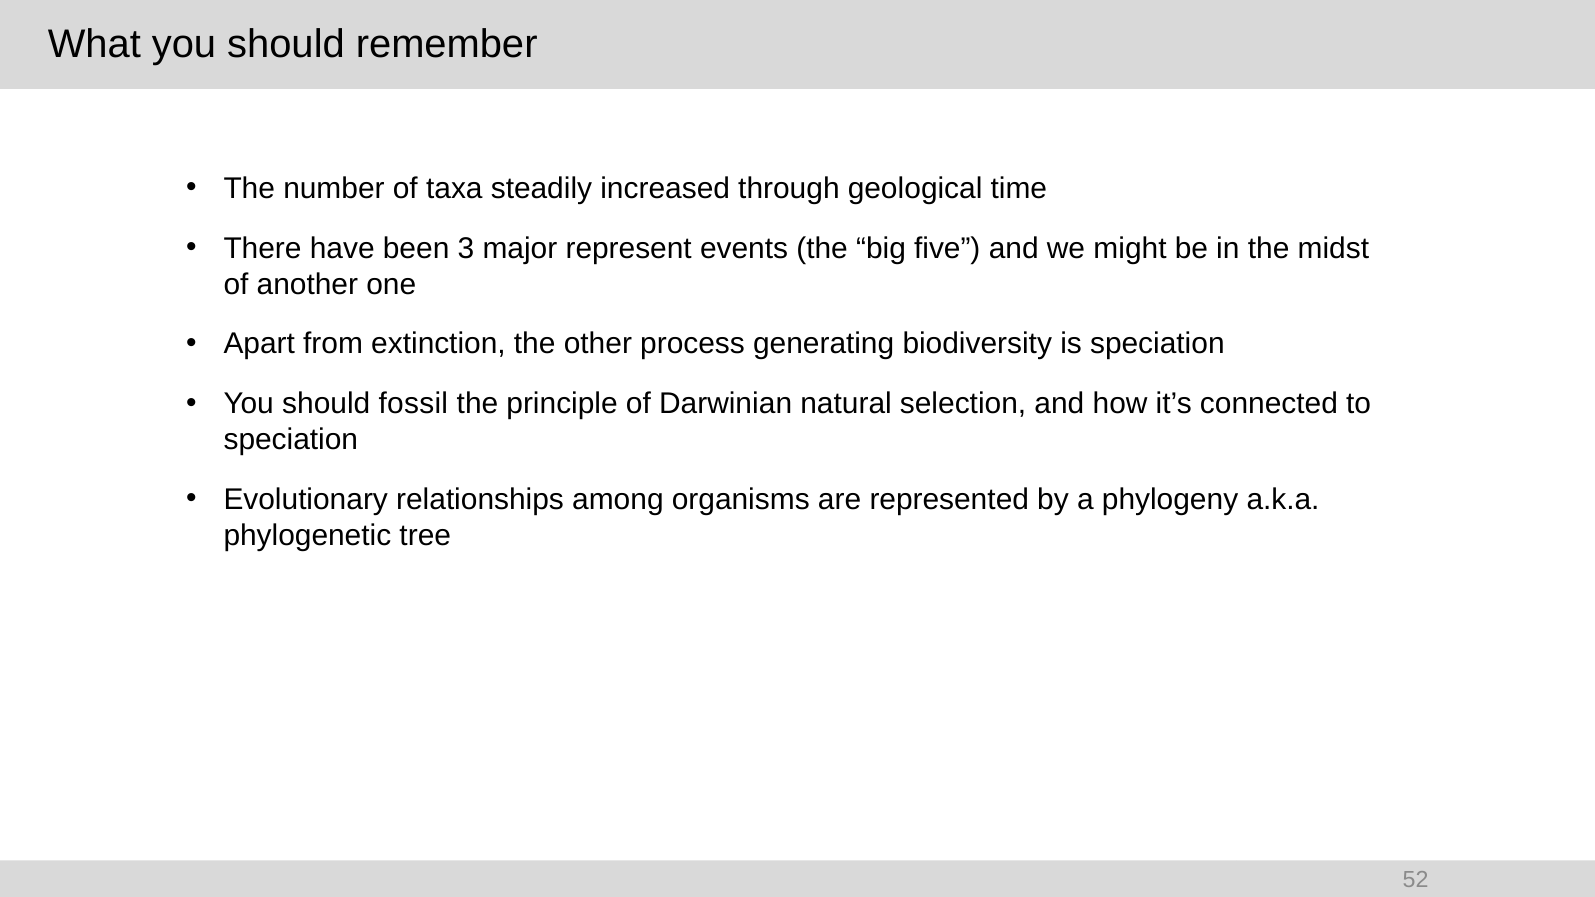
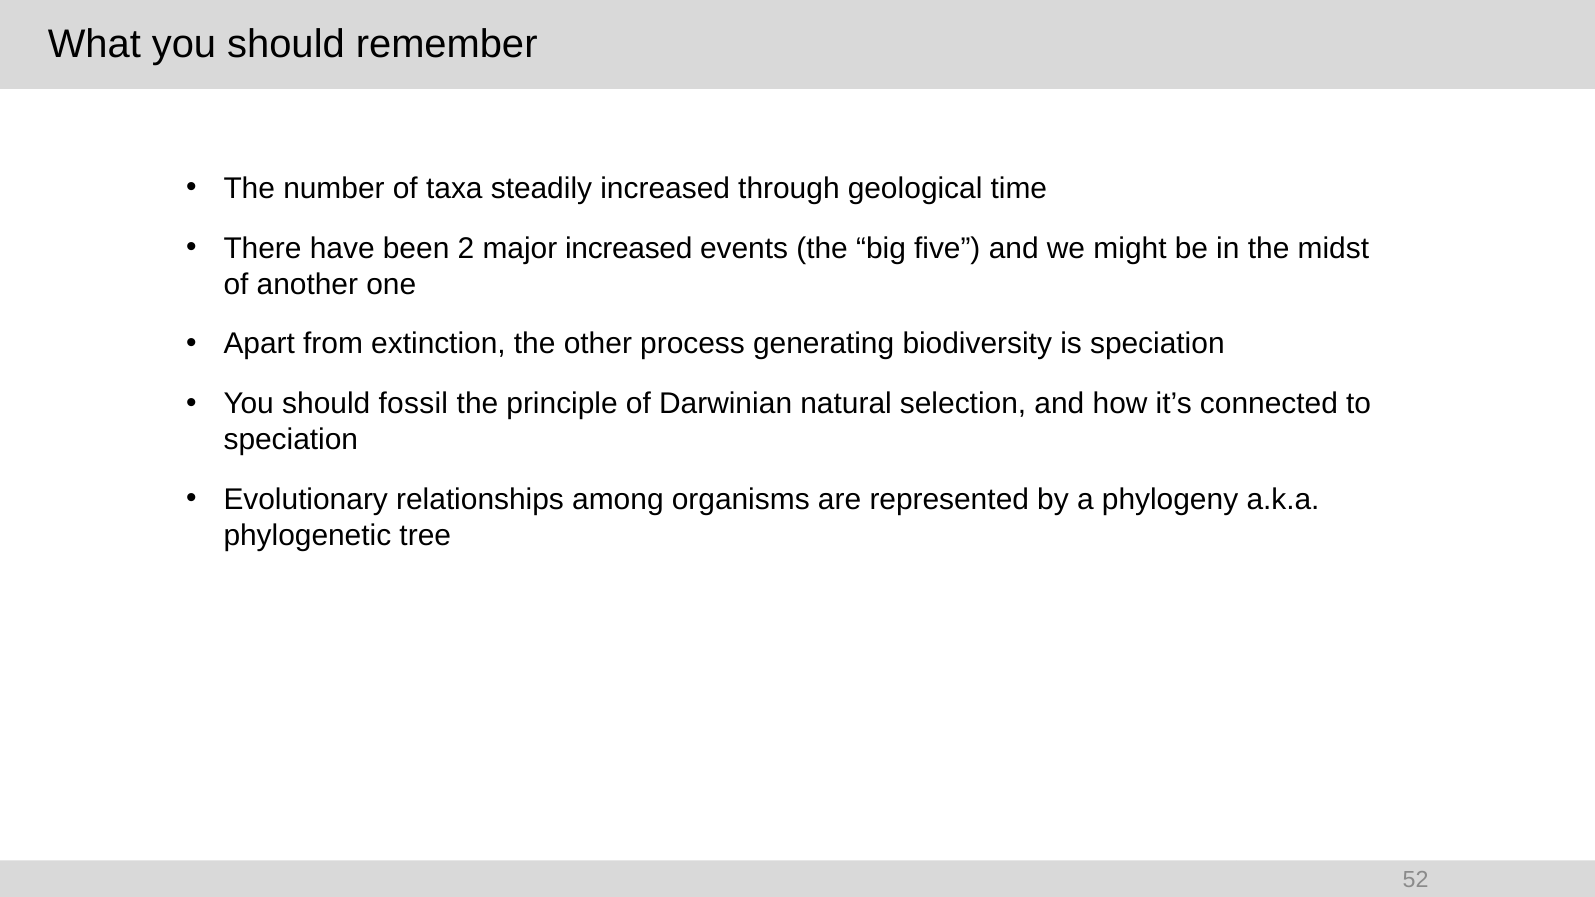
3: 3 -> 2
major represent: represent -> increased
